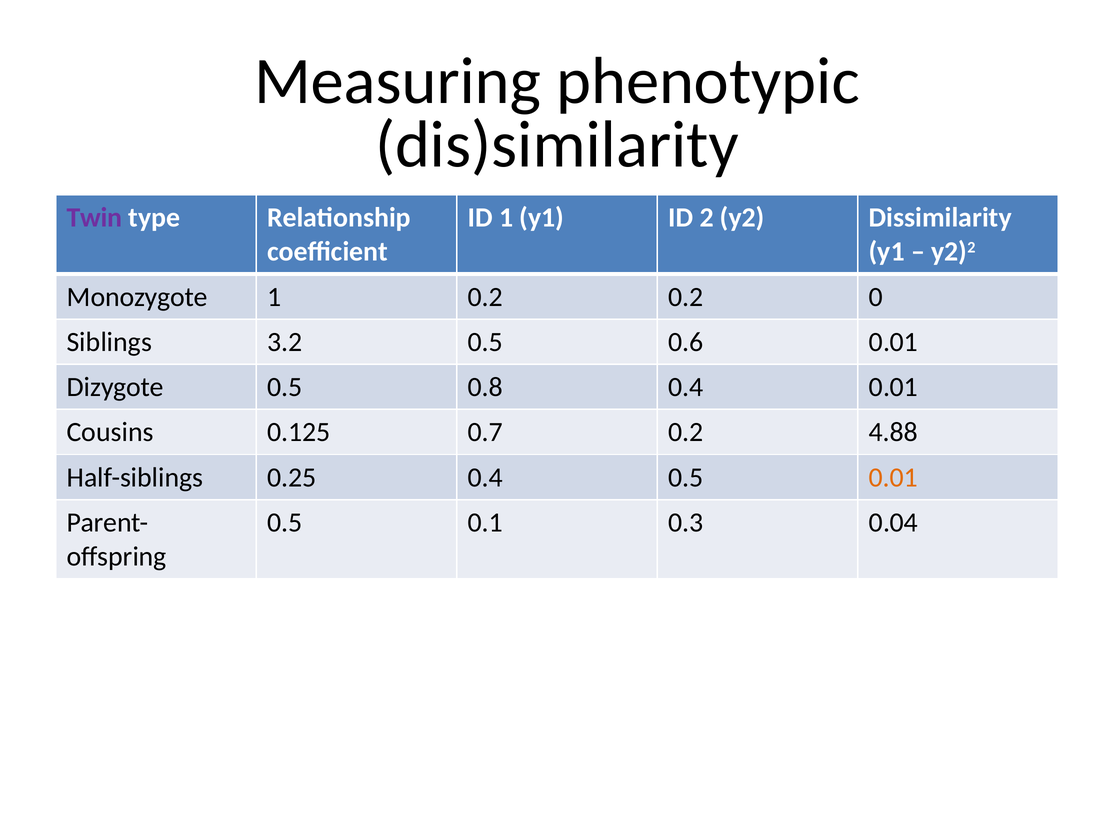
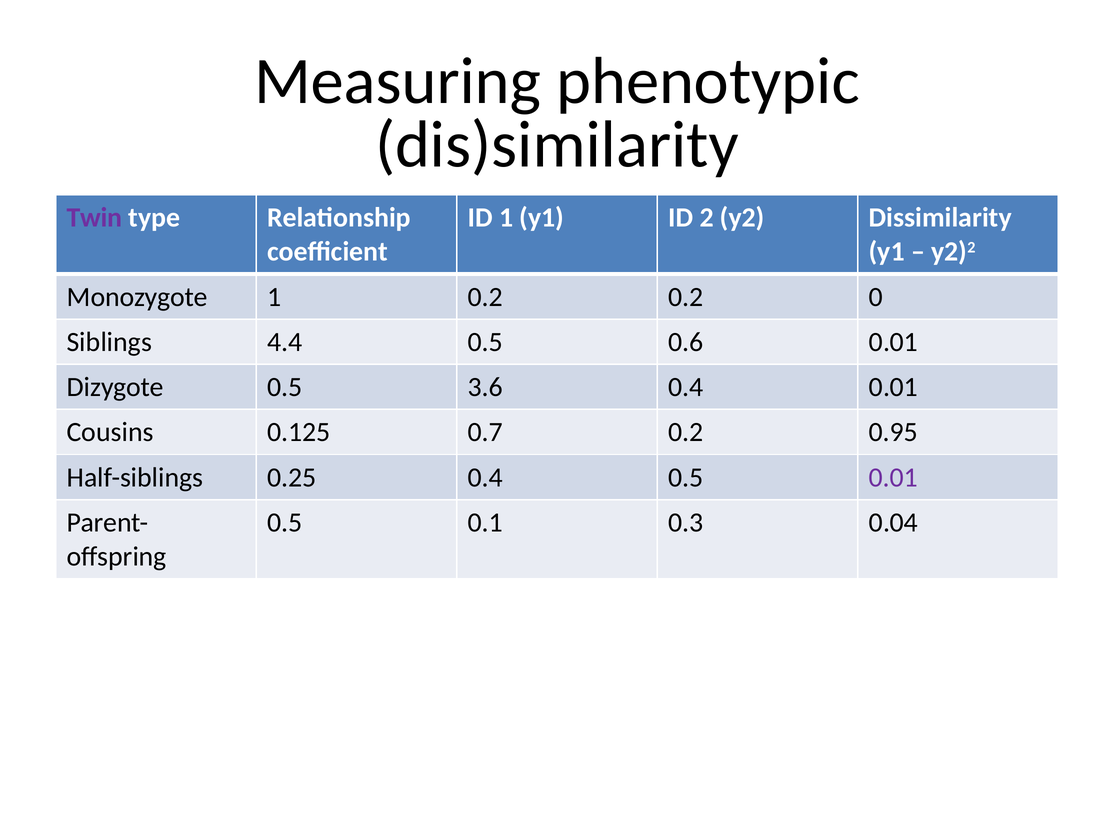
3.2: 3.2 -> 4.4
0.8: 0.8 -> 3.6
4.88: 4.88 -> 0.95
0.01 at (894, 478) colour: orange -> purple
